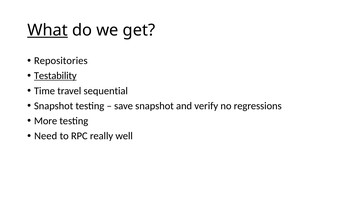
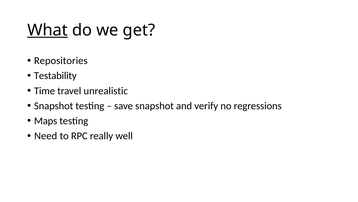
Testability underline: present -> none
sequential: sequential -> unrealistic
More: More -> Maps
